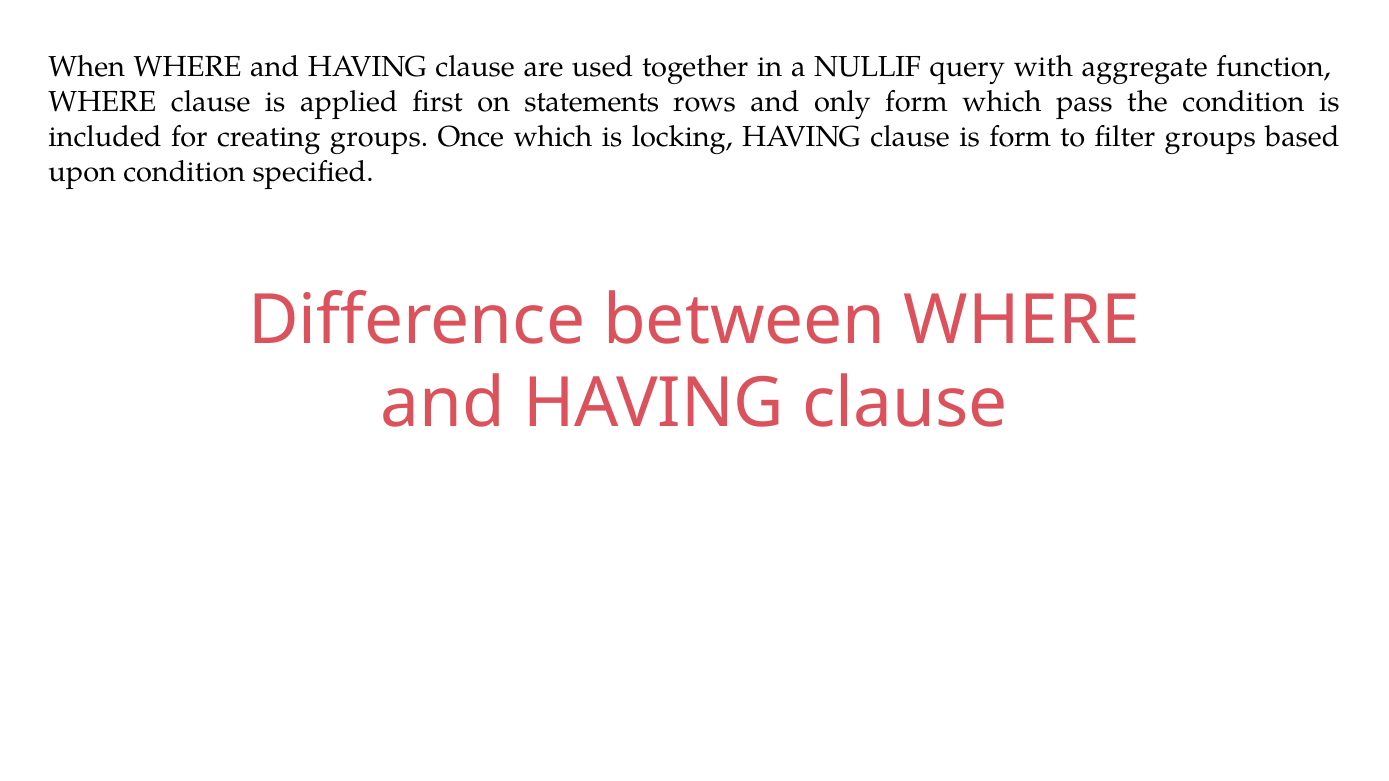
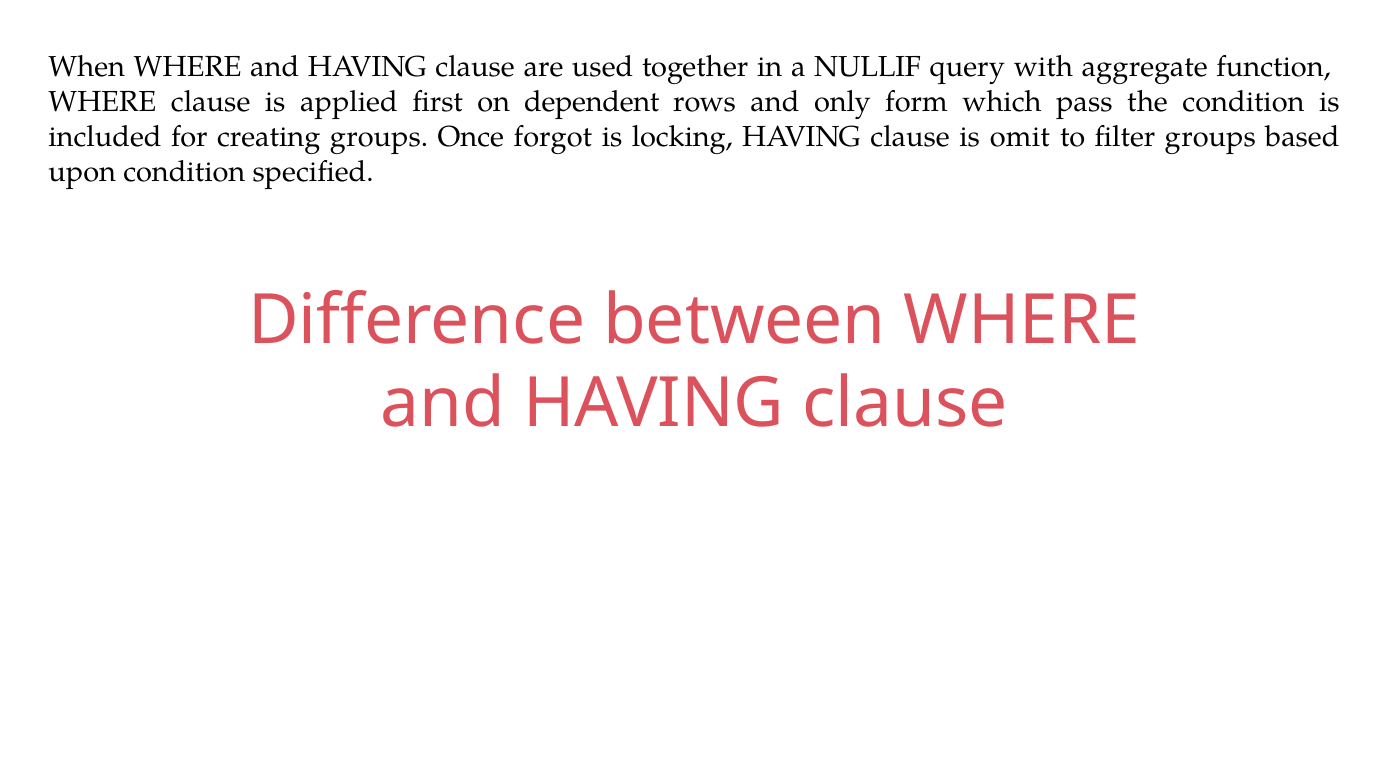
statements: statements -> dependent
Once which: which -> forgot
is form: form -> omit
